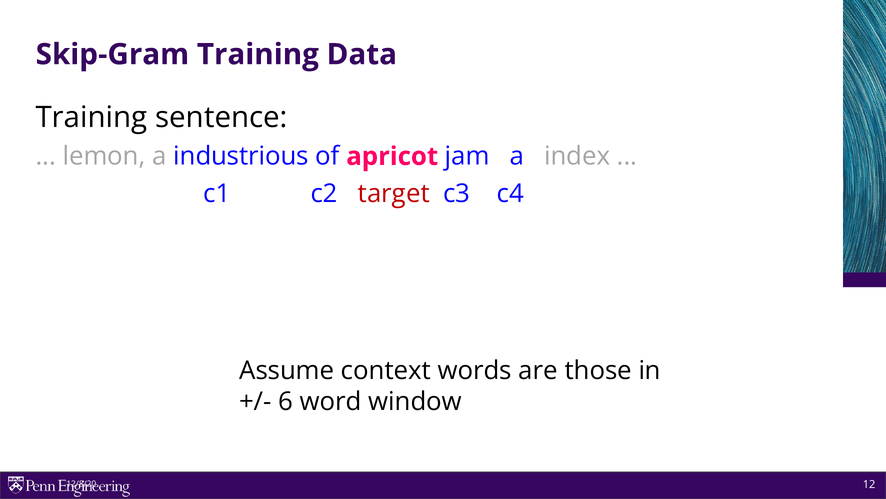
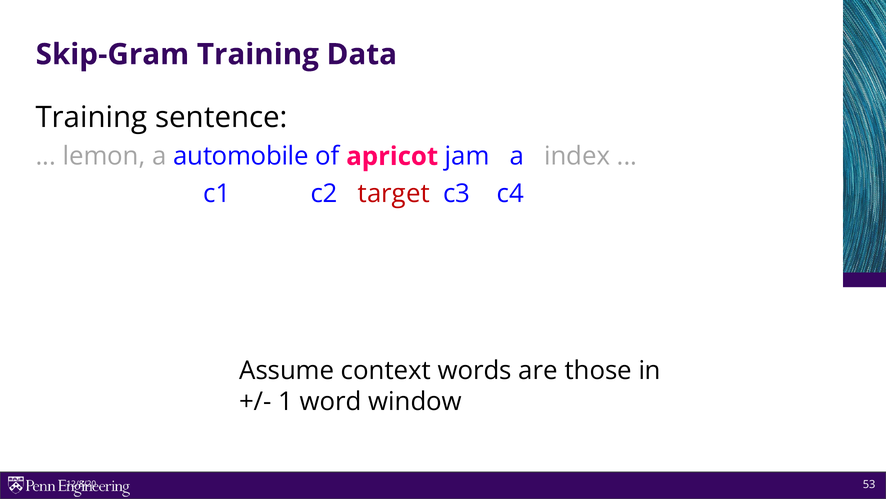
industrious: industrious -> automobile
6: 6 -> 1
12: 12 -> 53
